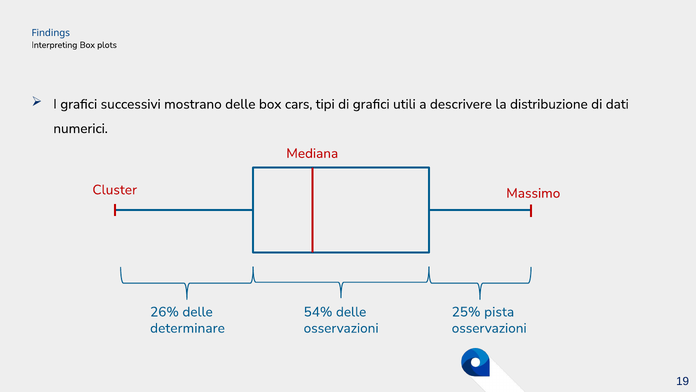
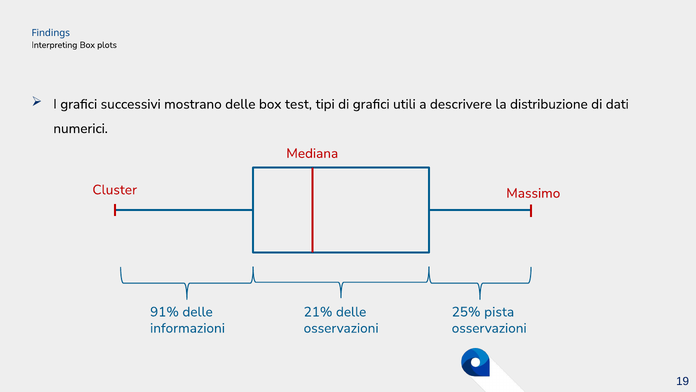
cars: cars -> test
26%: 26% -> 91%
54%: 54% -> 21%
determinare: determinare -> informazioni
